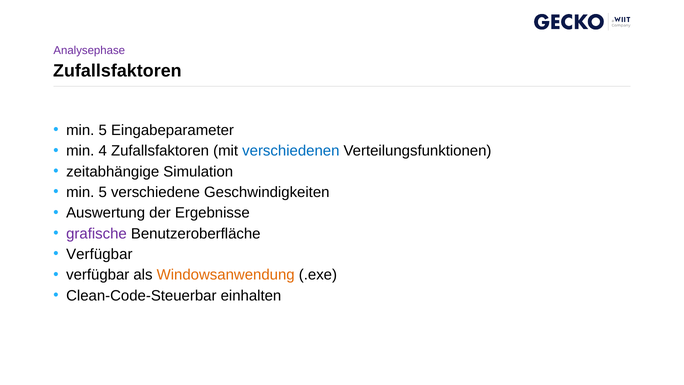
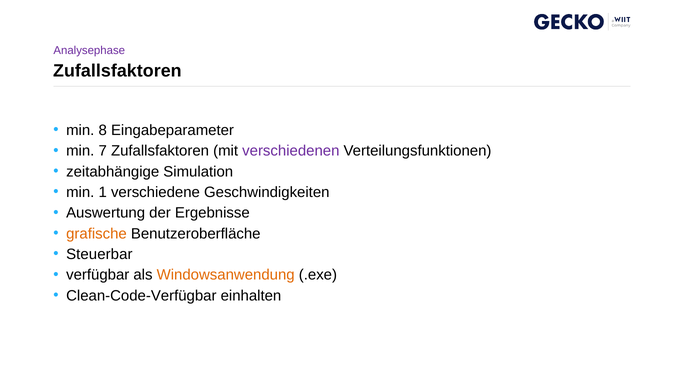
5 at (103, 130): 5 -> 8
4: 4 -> 7
verschiedenen colour: blue -> purple
5 at (103, 192): 5 -> 1
grafische colour: purple -> orange
Verfügbar at (99, 254): Verfügbar -> Steuerbar
Clean-Code-Steuerbar: Clean-Code-Steuerbar -> Clean-Code-Verfügbar
